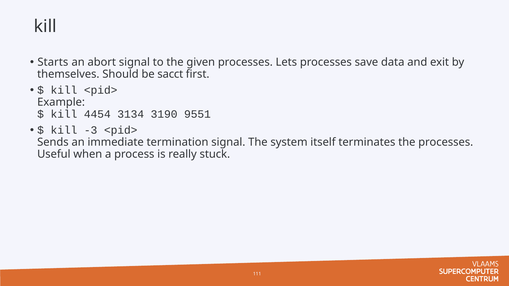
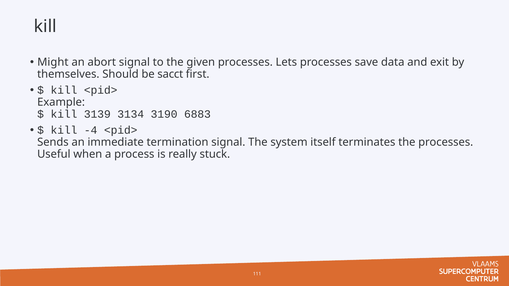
Starts: Starts -> Might
4454: 4454 -> 3139
9551: 9551 -> 6883
-3: -3 -> -4
